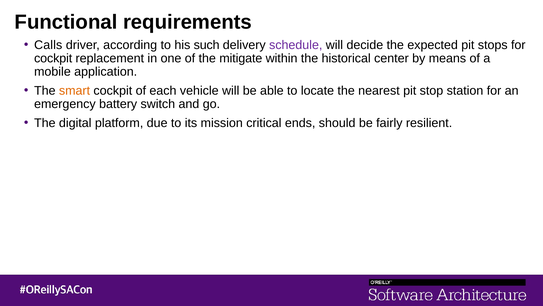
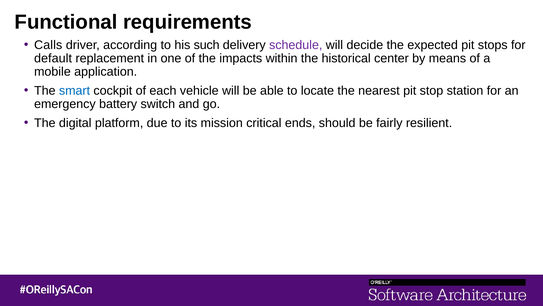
cockpit at (53, 58): cockpit -> default
mitigate: mitigate -> impacts
smart colour: orange -> blue
